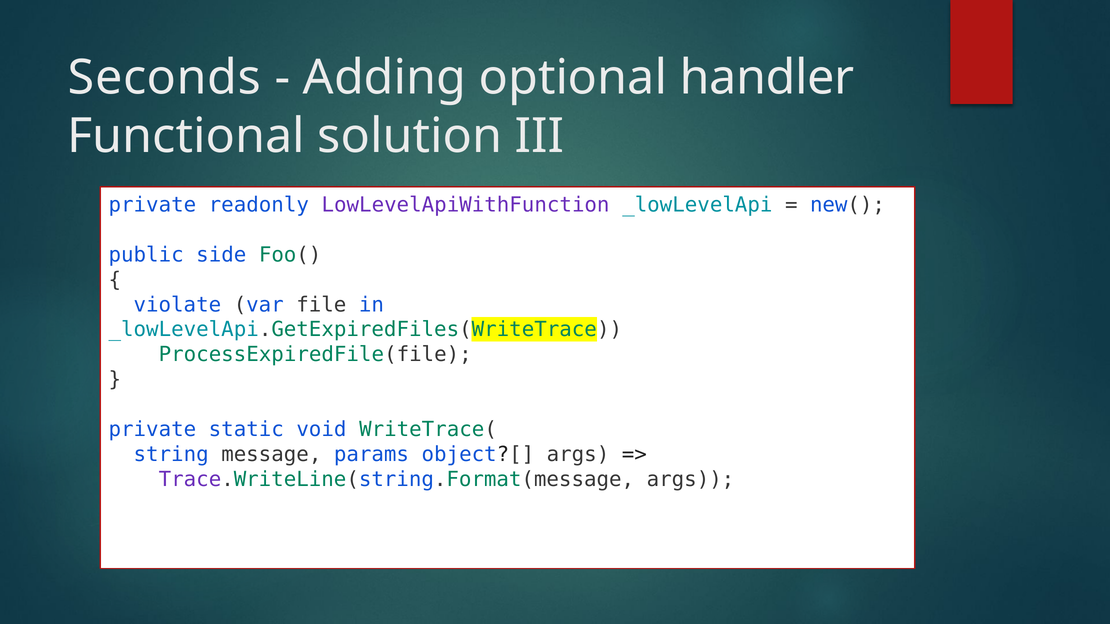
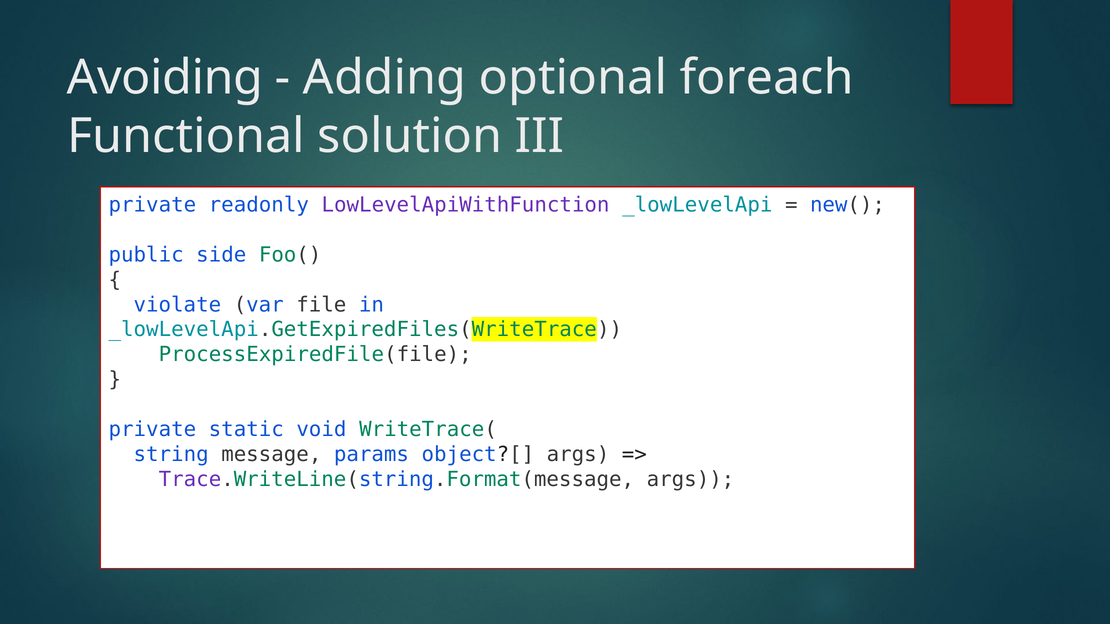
Seconds: Seconds -> Avoiding
handler: handler -> foreach
